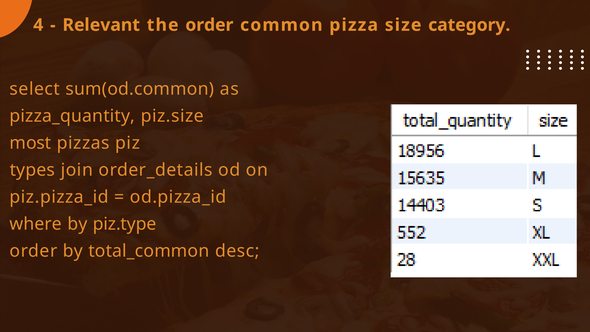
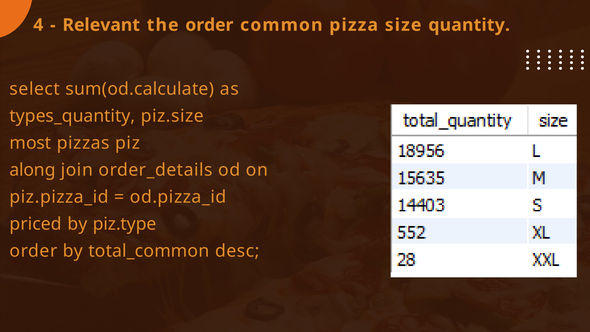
category: category -> quantity
sum(od.common: sum(od.common -> sum(od.calculate
pizza_quantity: pizza_quantity -> types_quantity
types: types -> along
where: where -> priced
